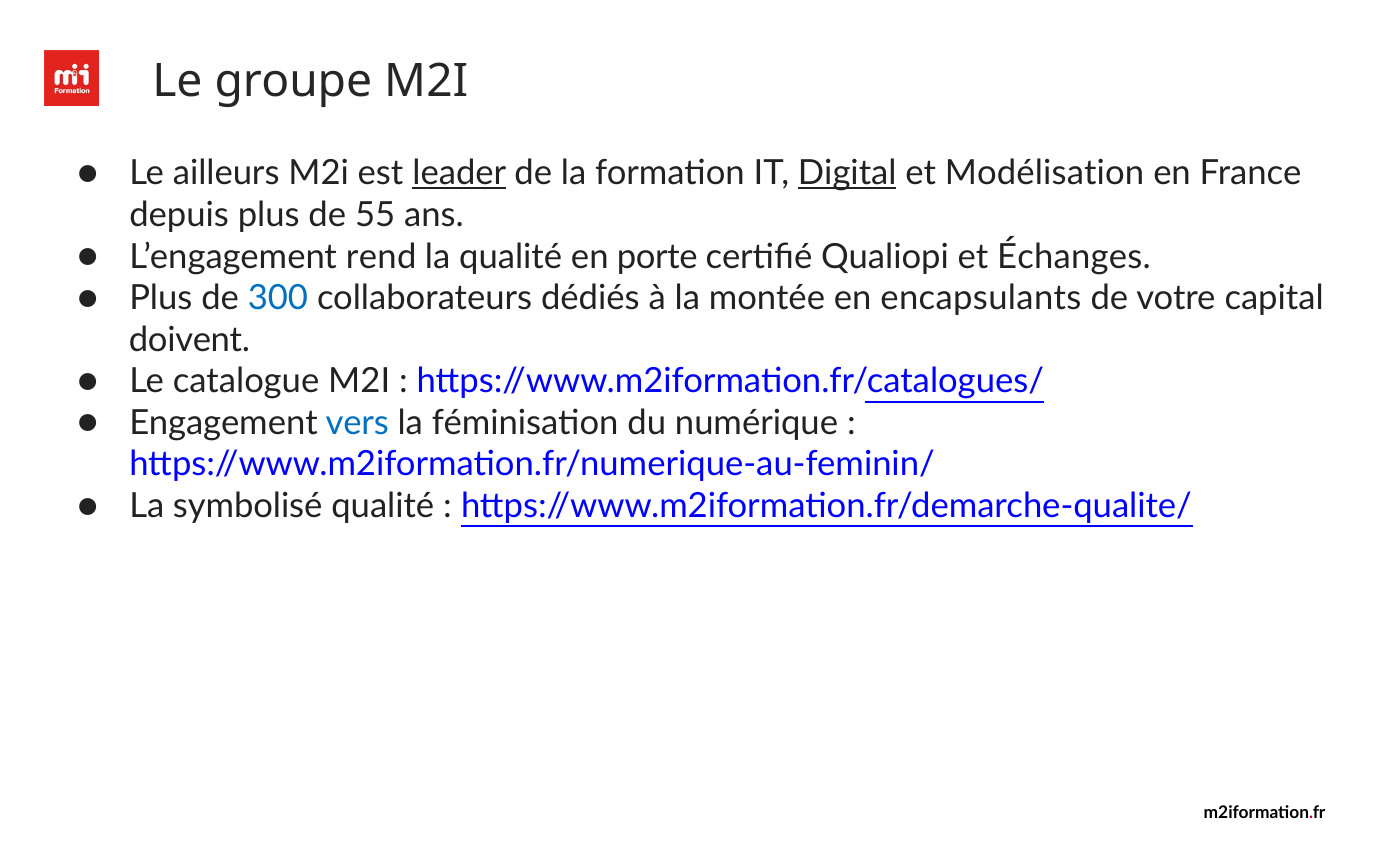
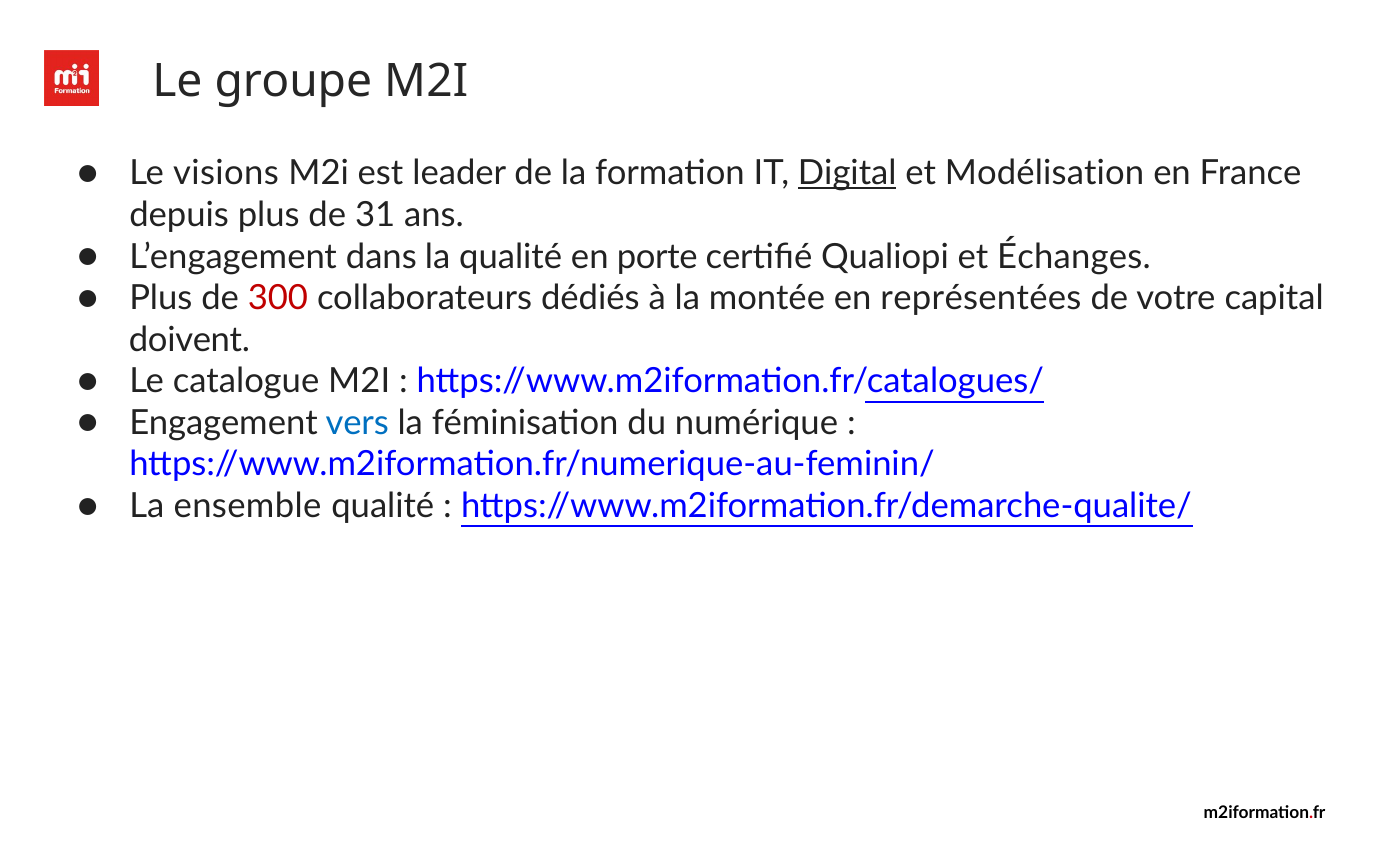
ailleurs: ailleurs -> visions
leader underline: present -> none
55: 55 -> 31
rend: rend -> dans
300 colour: blue -> red
encapsulants: encapsulants -> représentées
symbolisé: symbolisé -> ensemble
